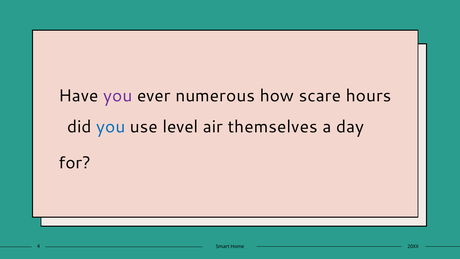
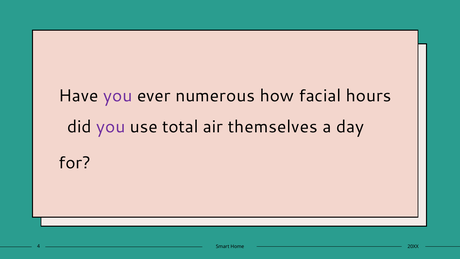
scare: scare -> facial
you at (111, 127) colour: blue -> purple
level: level -> total
